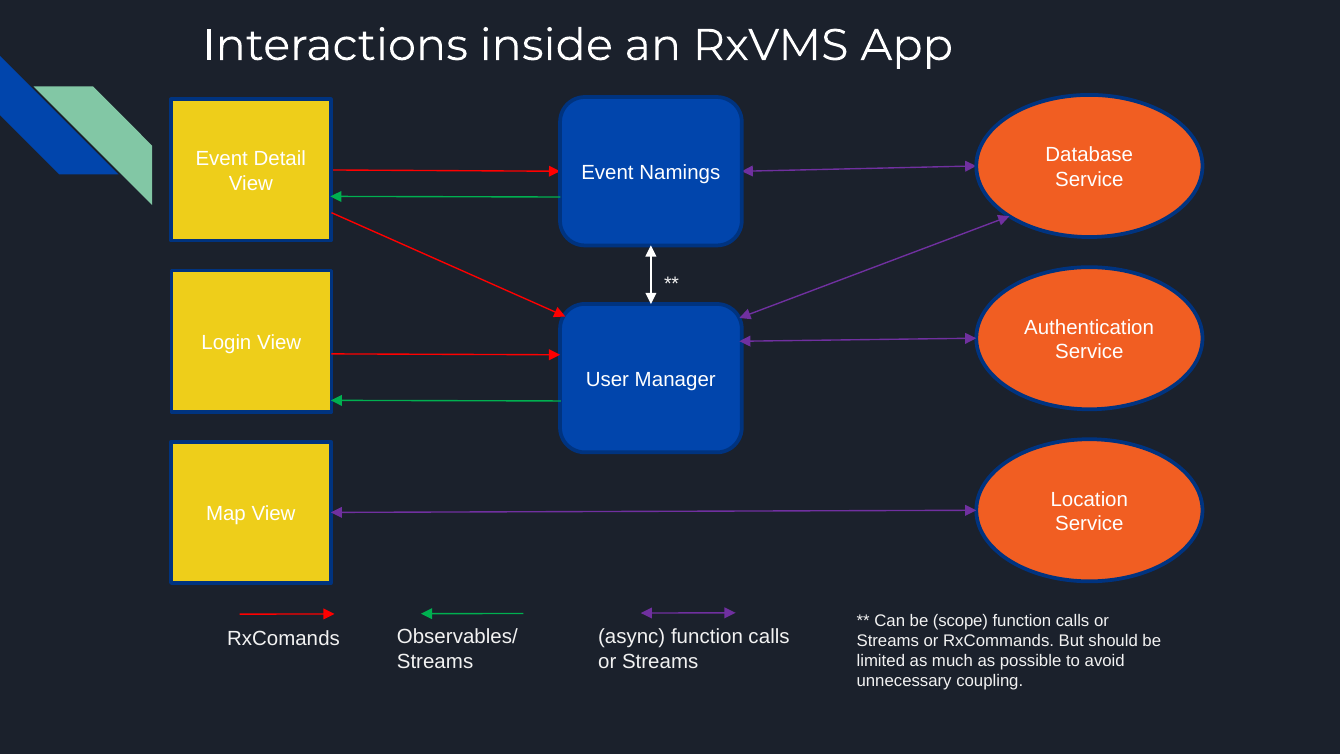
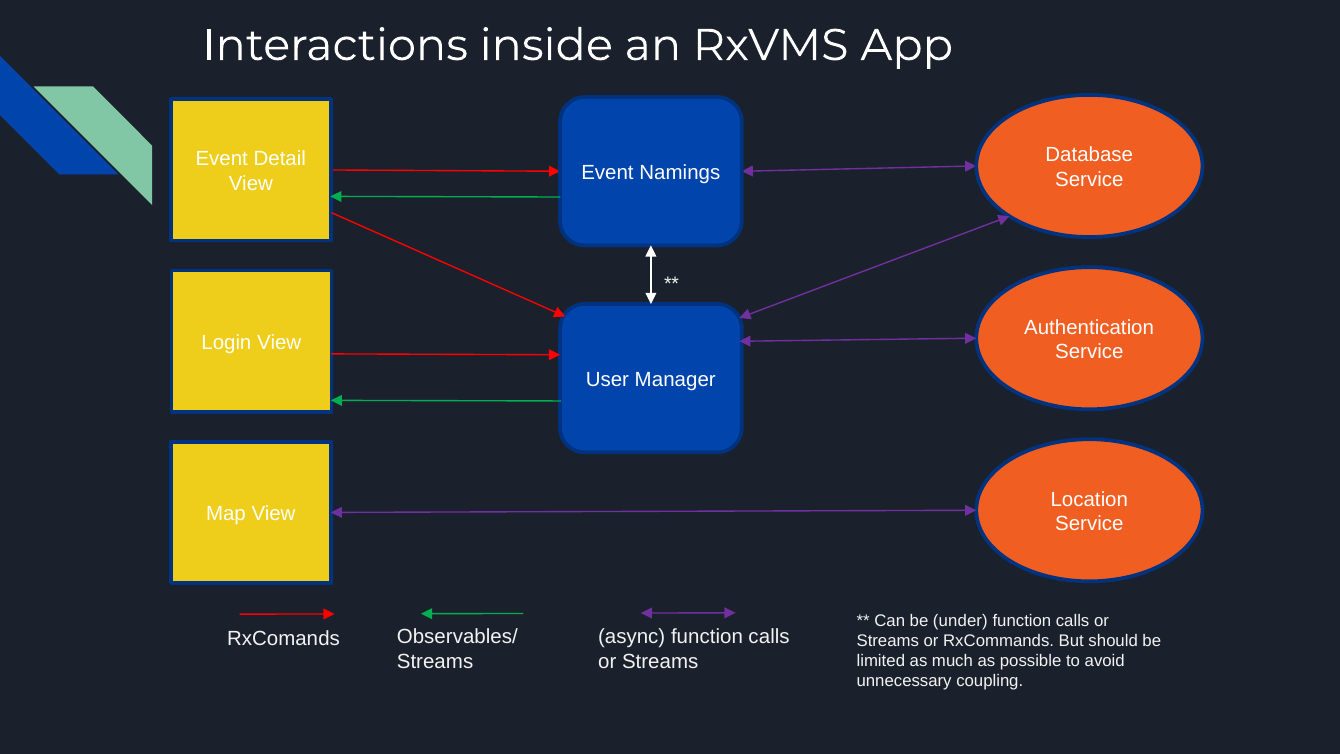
scope: scope -> under
